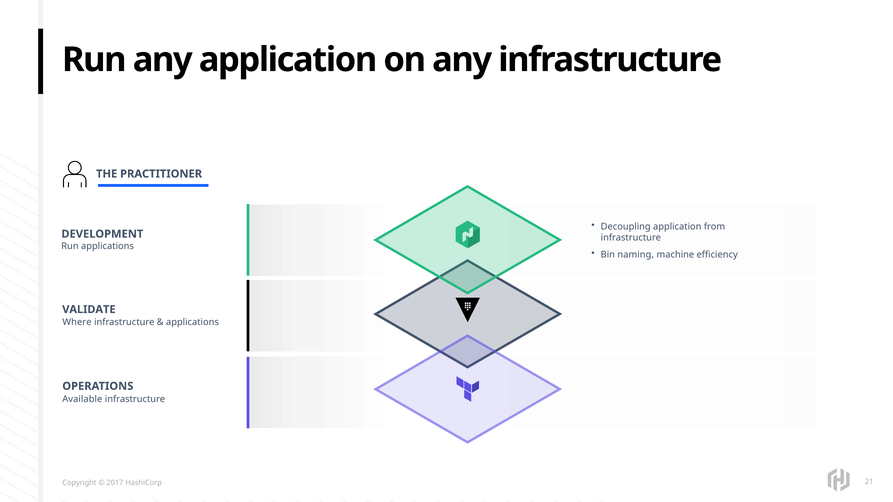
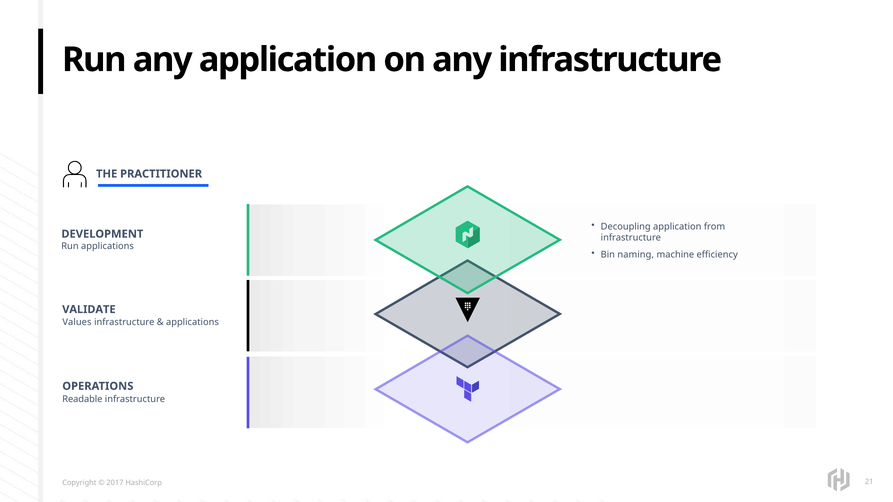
Where: Where -> Values
Available: Available -> Readable
